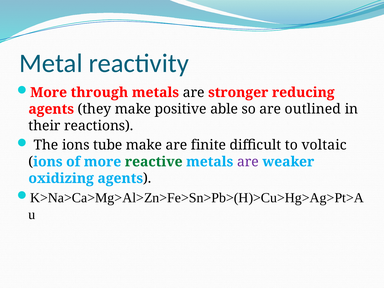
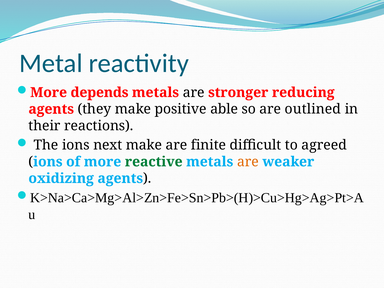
through: through -> depends
tube: tube -> next
voltaic: voltaic -> agreed
are at (248, 162) colour: purple -> orange
